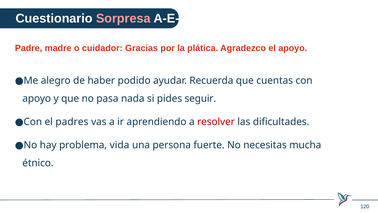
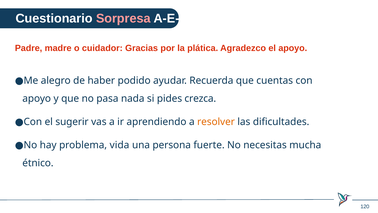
seguir: seguir -> crezca
padres: padres -> sugerir
resolver colour: red -> orange
